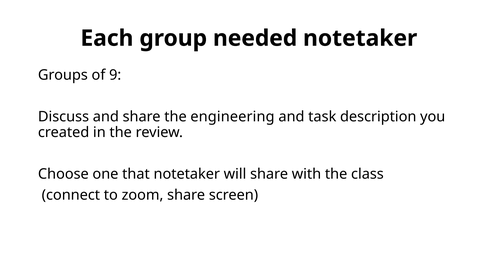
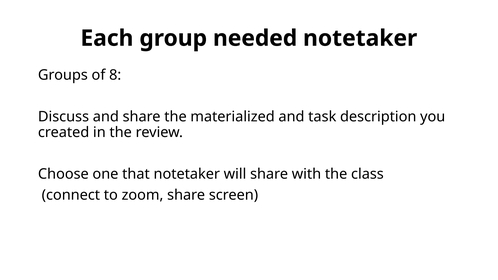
9: 9 -> 8
engineering: engineering -> materialized
